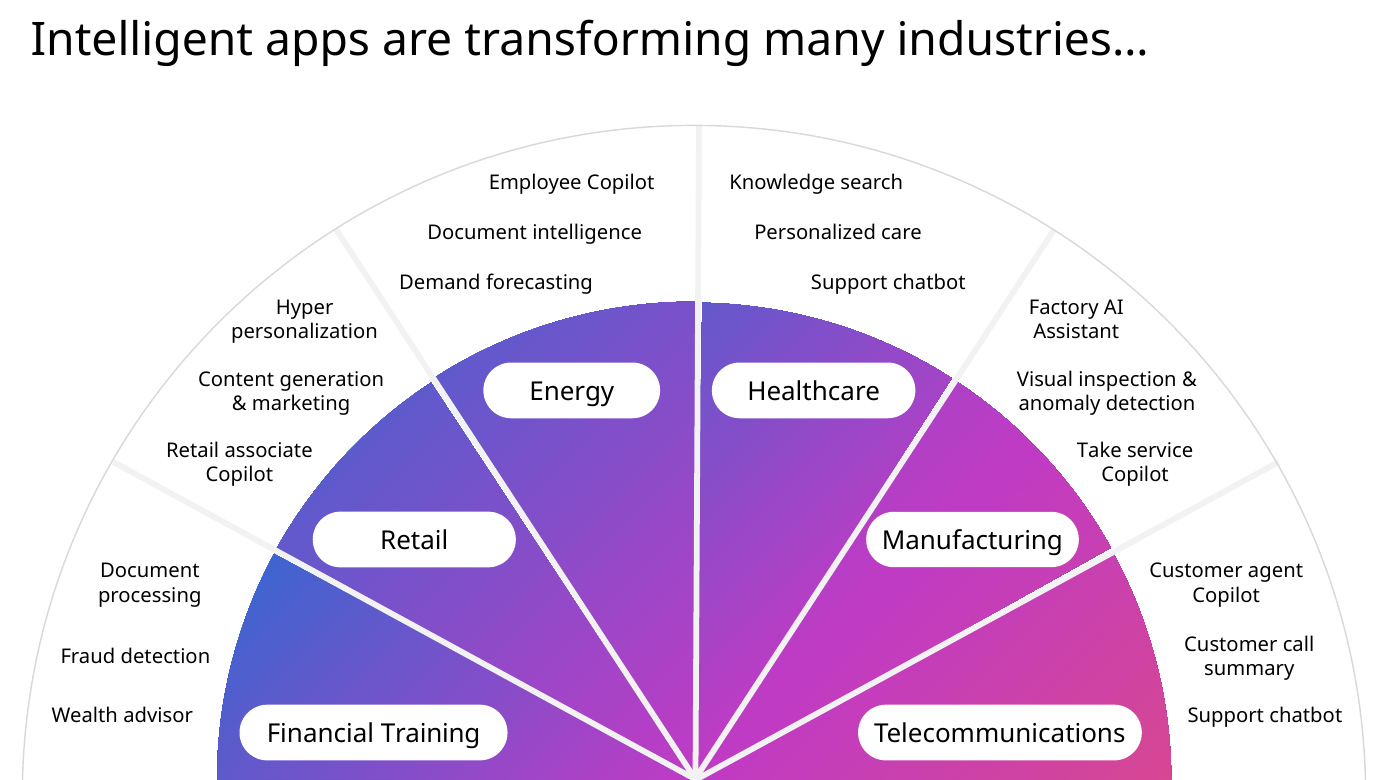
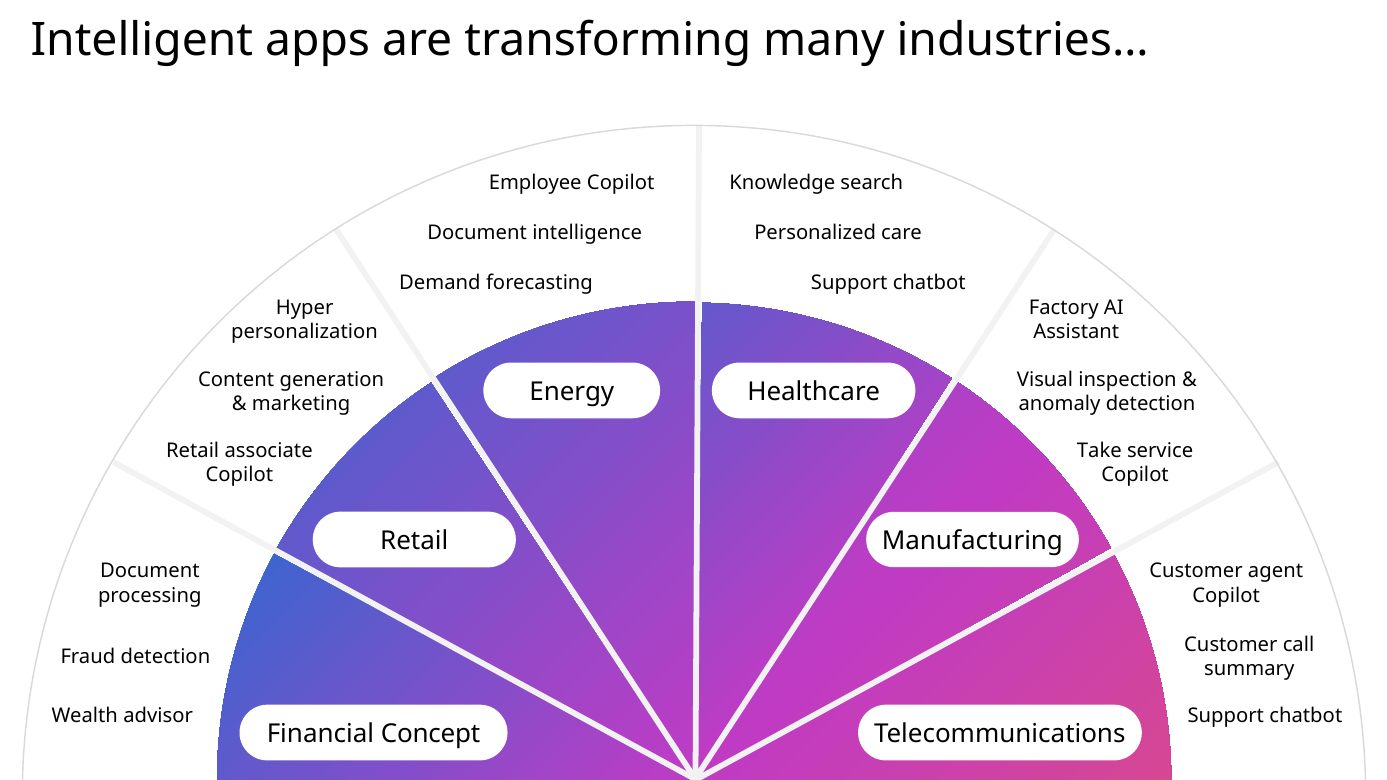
Training: Training -> Concept
